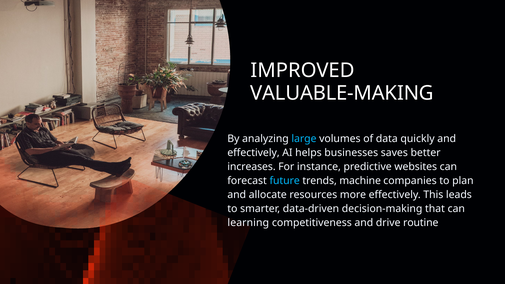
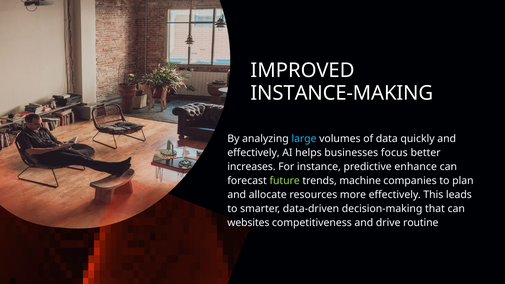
VALUABLE-MAKING: VALUABLE-MAKING -> INSTANCE-MAKING
saves: saves -> focus
websites: websites -> enhance
future colour: light blue -> light green
learning: learning -> websites
